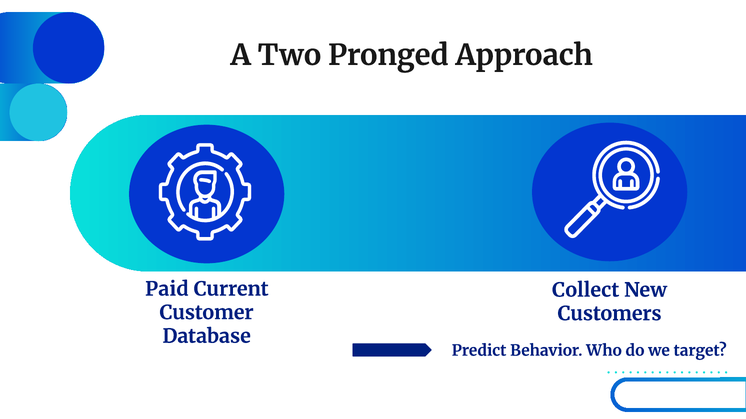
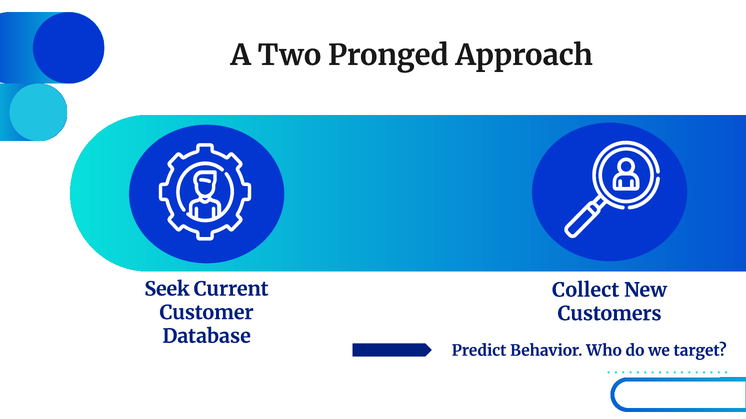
Paid: Paid -> Seek
